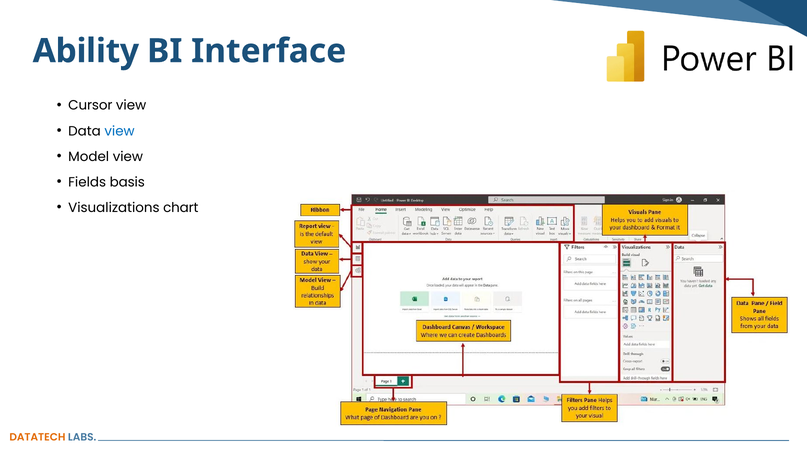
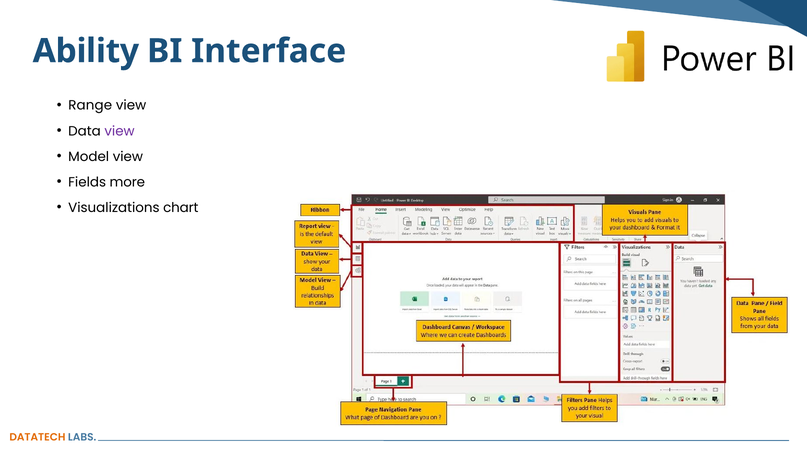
Cursor: Cursor -> Range
view at (120, 131) colour: blue -> purple
basis: basis -> more
